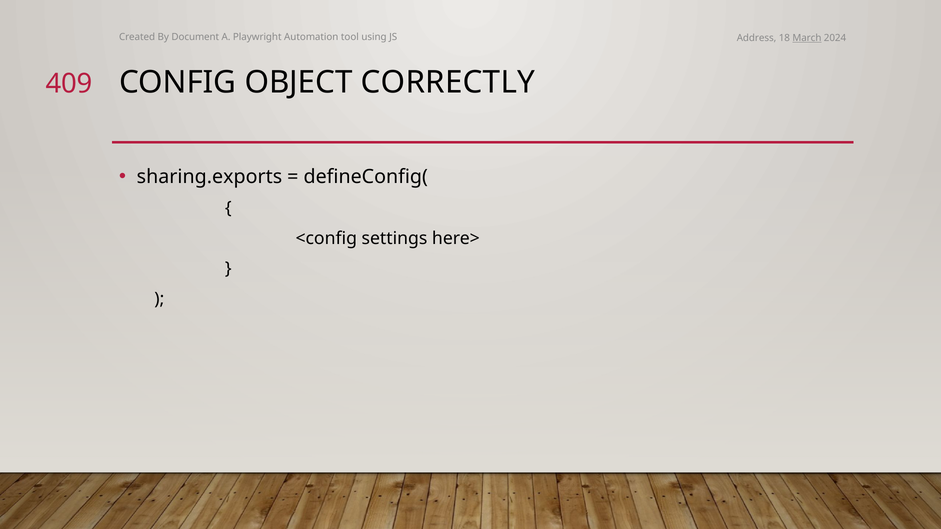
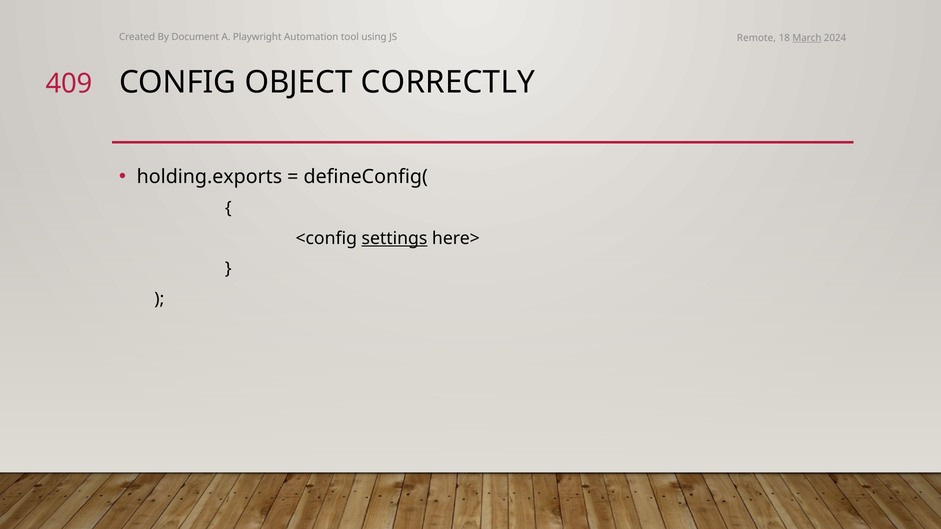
Address: Address -> Remote
sharing.exports: sharing.exports -> holding.exports
settings underline: none -> present
